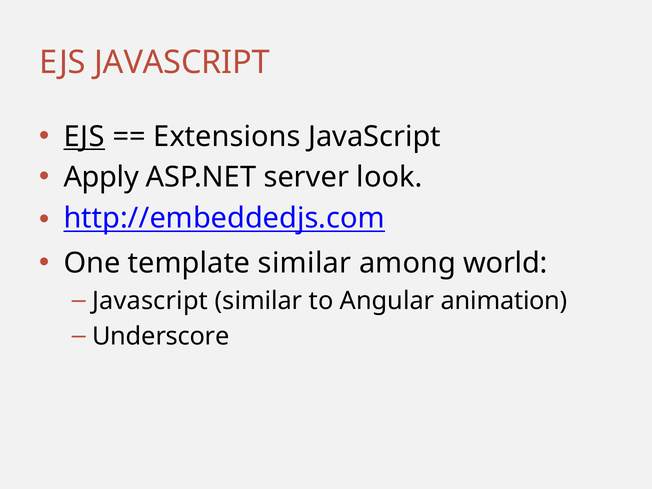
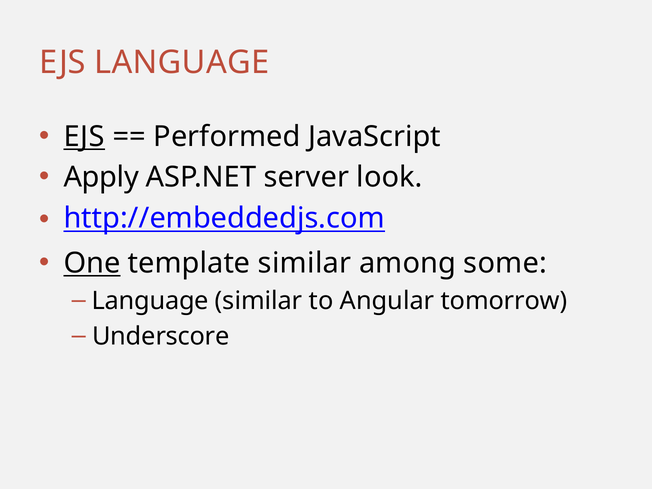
EJS JAVASCRIPT: JAVASCRIPT -> LANGUAGE
Extensions: Extensions -> Performed
One underline: none -> present
world: world -> some
Javascript at (150, 301): Javascript -> Language
animation: animation -> tomorrow
